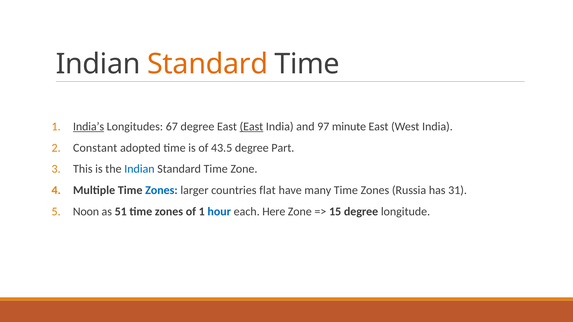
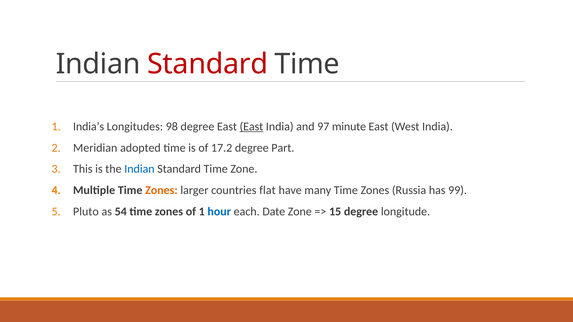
Standard at (208, 64) colour: orange -> red
India’s underline: present -> none
67: 67 -> 98
Constant: Constant -> Meridian
43.5: 43.5 -> 17.2
Zones at (161, 190) colour: blue -> orange
31: 31 -> 99
Noon: Noon -> Pluto
51: 51 -> 54
Here: Here -> Date
